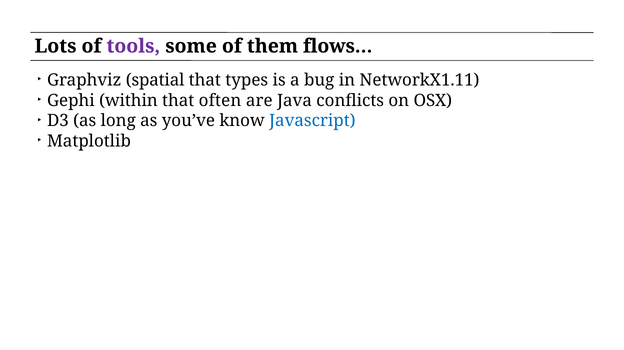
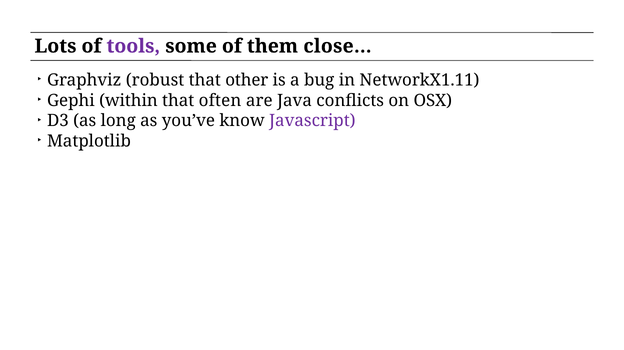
flows…: flows… -> close…
spatial: spatial -> robust
types: types -> other
Javascript colour: blue -> purple
